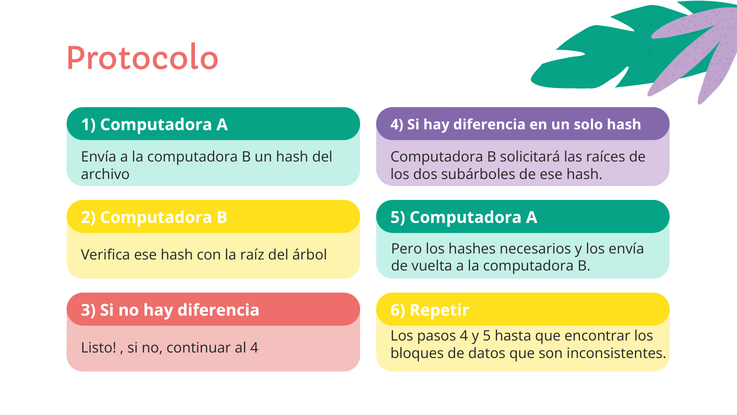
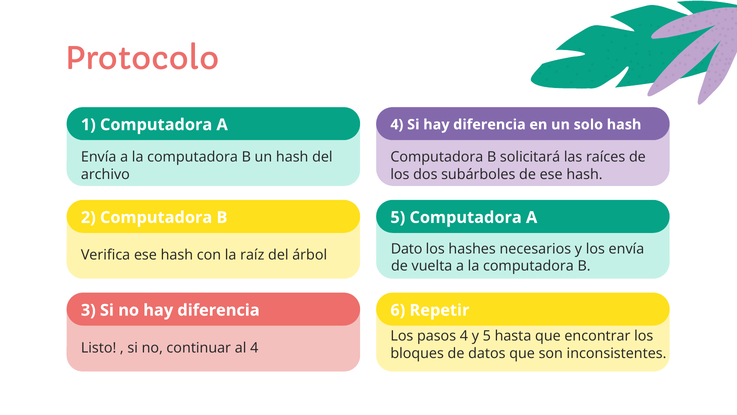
Pero: Pero -> Dato
